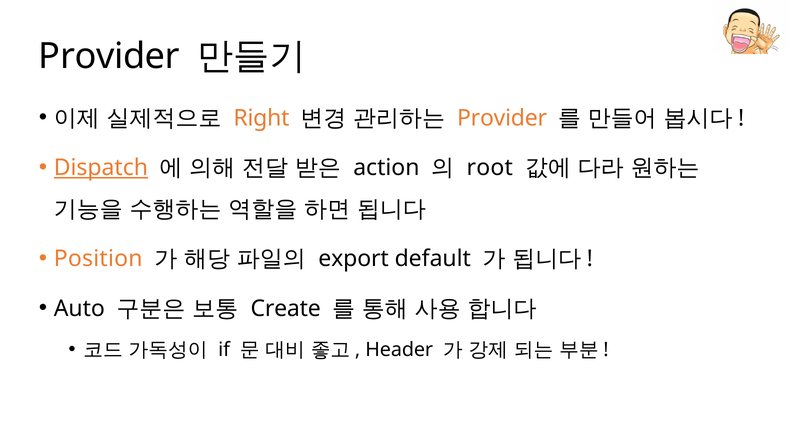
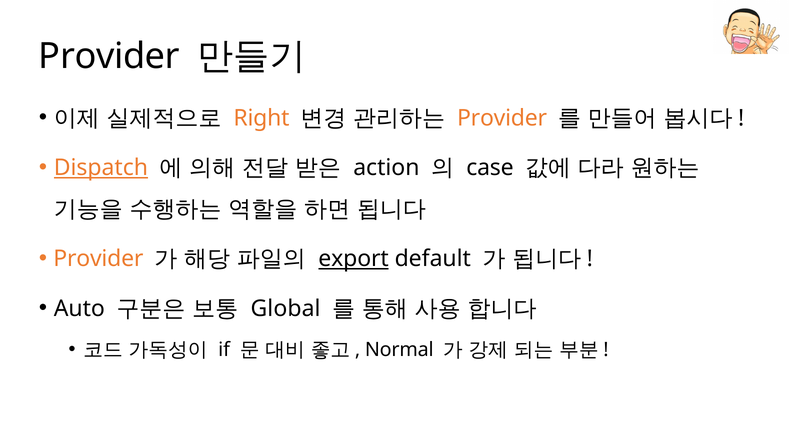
root: root -> case
Position at (98, 259): Position -> Provider
export underline: none -> present
Create: Create -> Global
Header: Header -> Normal
